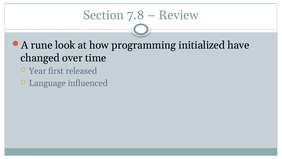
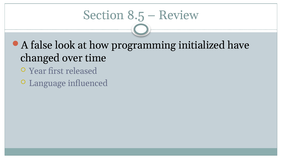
7.8: 7.8 -> 8.5
rune: rune -> false
